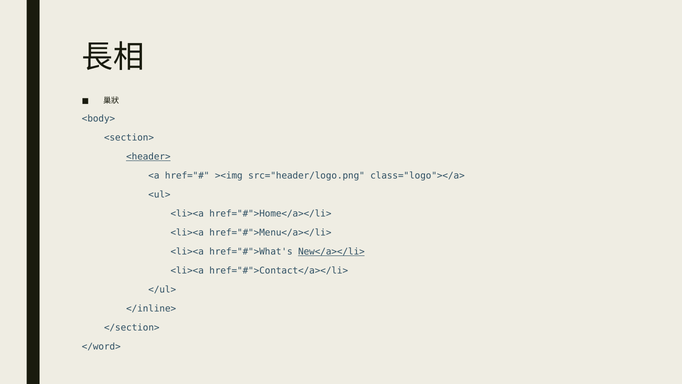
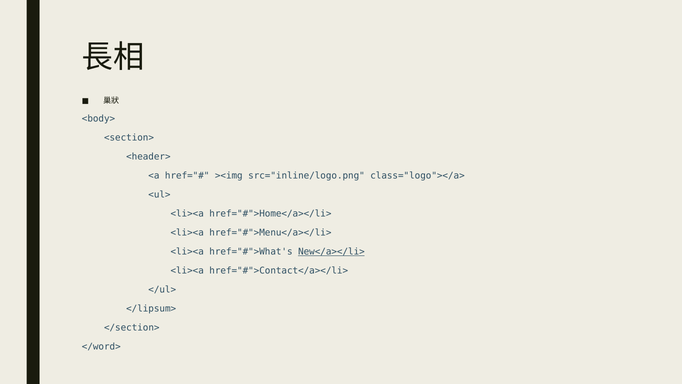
<header> underline: present -> none
src="header/logo.png: src="header/logo.png -> src="inline/logo.png
</inline>: </inline> -> </lipsum>
